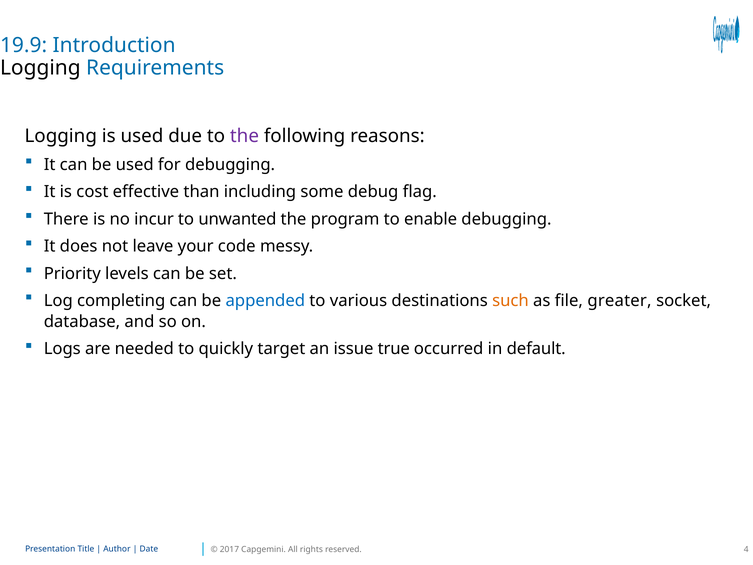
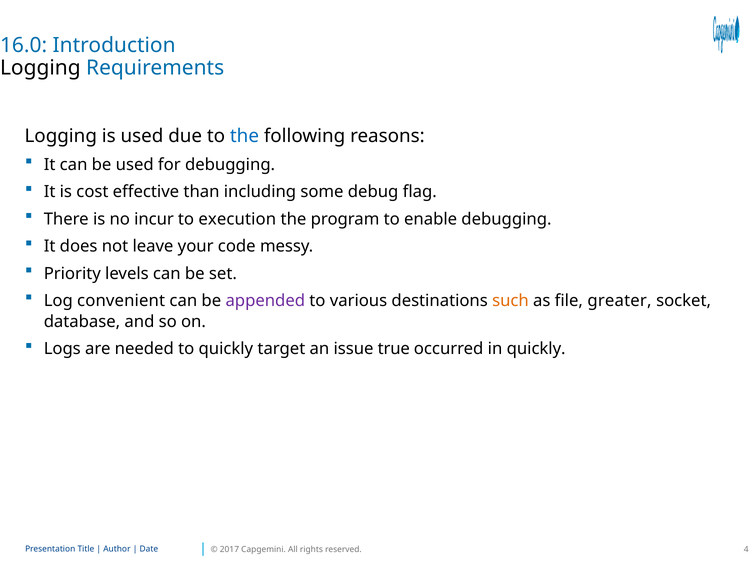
19.9: 19.9 -> 16.0
the at (244, 136) colour: purple -> blue
unwanted: unwanted -> execution
completing: completing -> convenient
appended colour: blue -> purple
in default: default -> quickly
